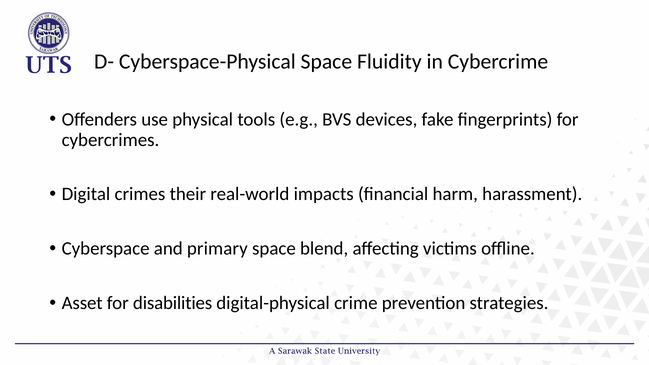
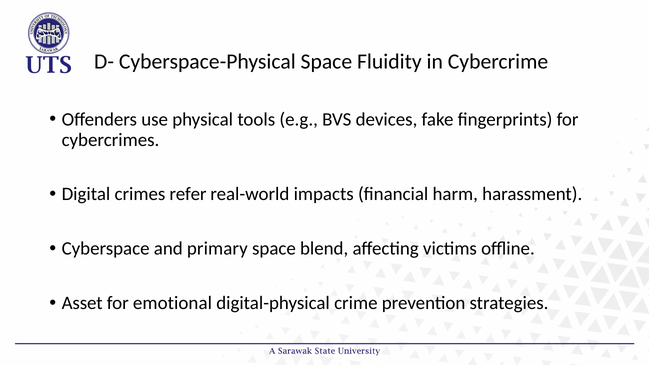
their: their -> refer
disabilities: disabilities -> emotional
